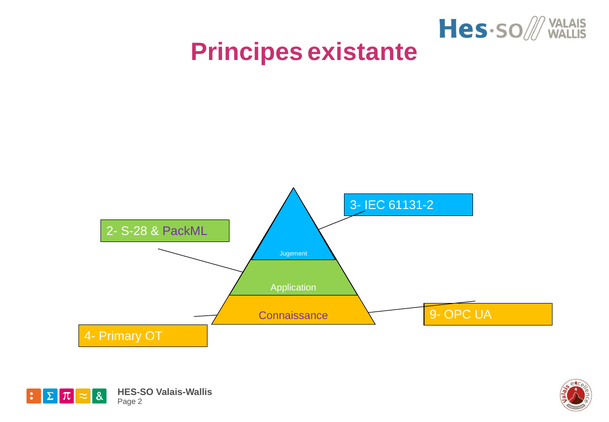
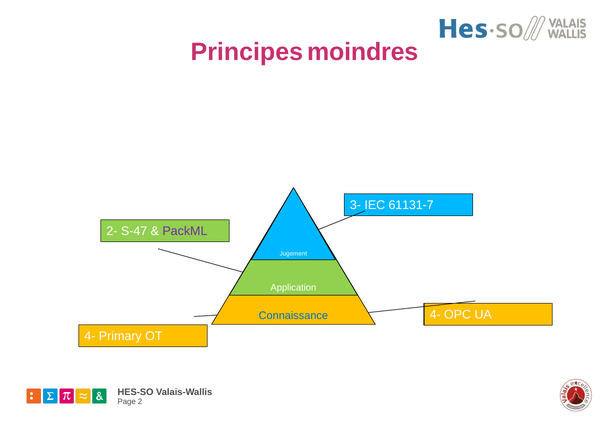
existante: existante -> moindres
61131-2: 61131-2 -> 61131-7
S-28: S-28 -> S-47
9- at (435, 314): 9- -> 4-
Connaissance colour: purple -> blue
